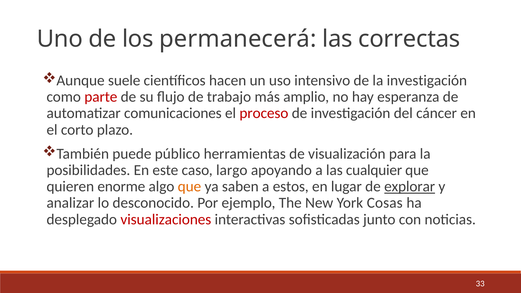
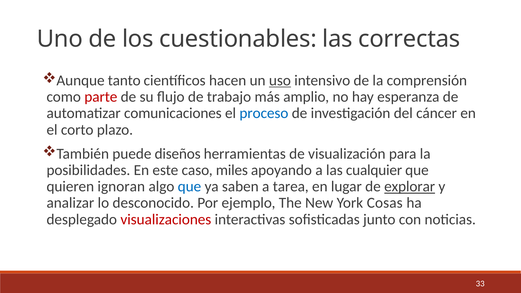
permanecerá: permanecerá -> cuestionables
suele: suele -> tanto
uso underline: none -> present
la investigación: investigación -> comprensión
proceso colour: red -> blue
público: público -> diseños
largo: largo -> miles
enorme: enorme -> ignoran
que at (189, 187) colour: orange -> blue
estos: estos -> tarea
